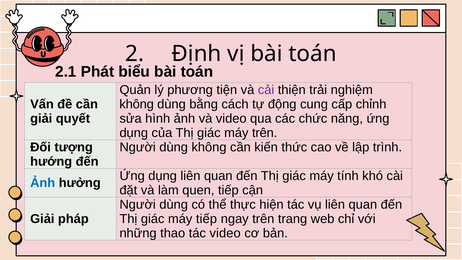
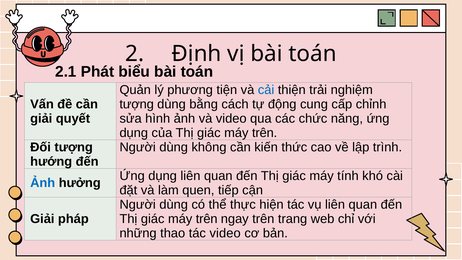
cải colour: purple -> blue
không at (137, 104): không -> tượng
tiếp at (207, 219): tiếp -> trên
